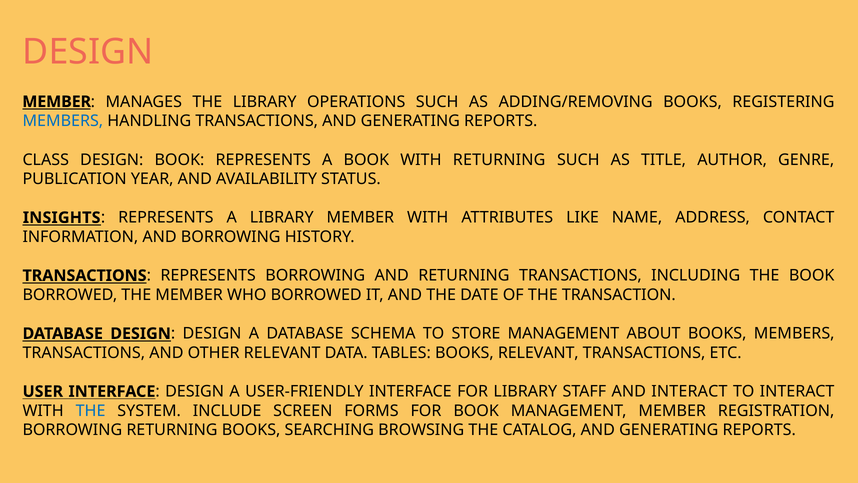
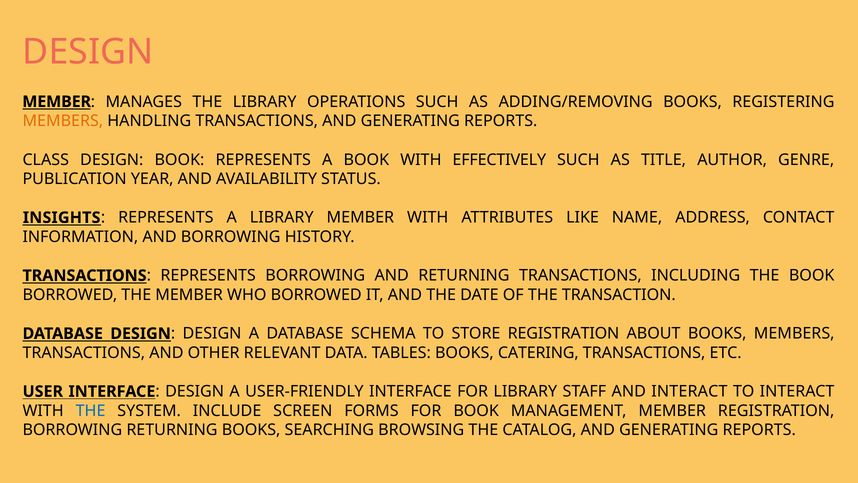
MEMBERS at (63, 121) colour: blue -> orange
WITH RETURNING: RETURNING -> EFFECTIVELY
STORE MANAGEMENT: MANAGEMENT -> REGISTRATION
BOOKS RELEVANT: RELEVANT -> CATERING
